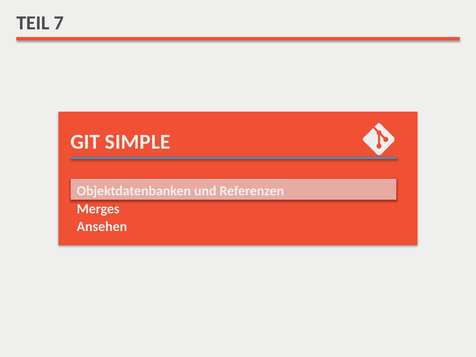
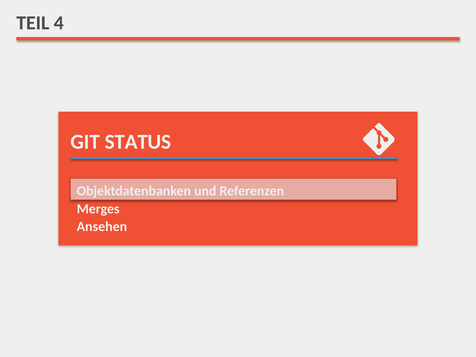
7: 7 -> 4
SIMPLE: SIMPLE -> STATUS
